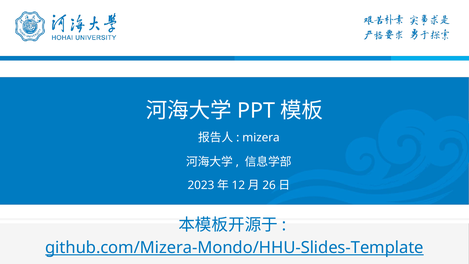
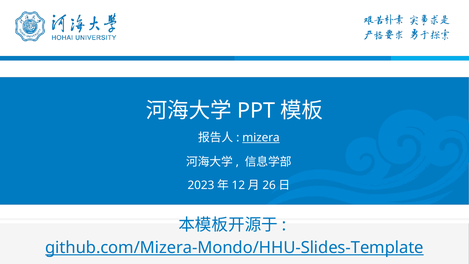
mizera underline: none -> present
